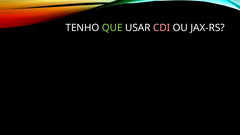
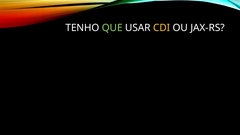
CDI colour: pink -> yellow
